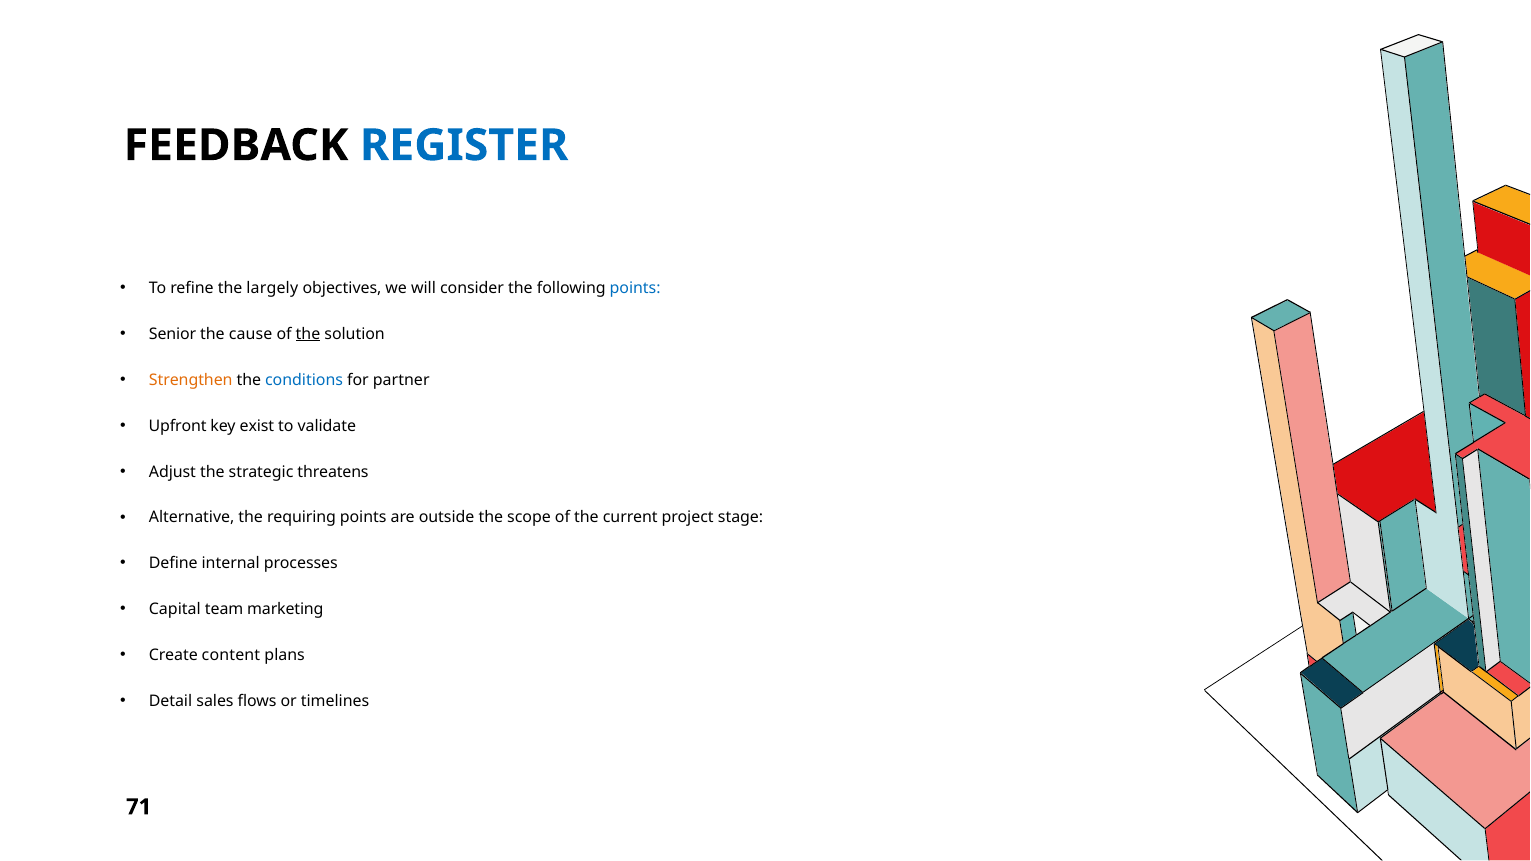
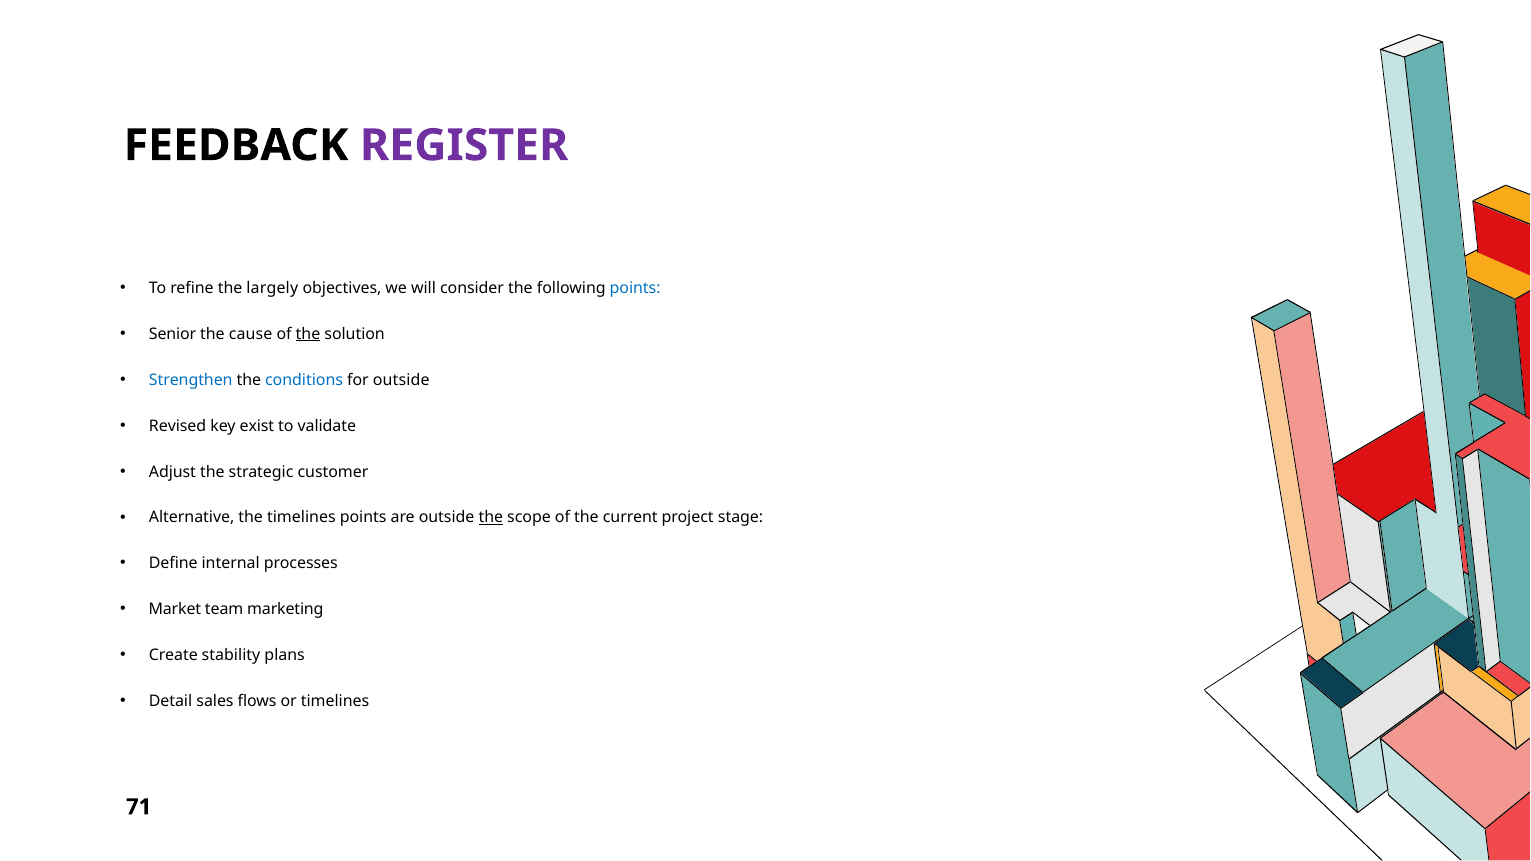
REGISTER colour: blue -> purple
Strengthen colour: orange -> blue
for partner: partner -> outside
Upfront: Upfront -> Revised
threatens: threatens -> customer
the requiring: requiring -> timelines
the at (491, 518) underline: none -> present
Capital: Capital -> Market
content: content -> stability
